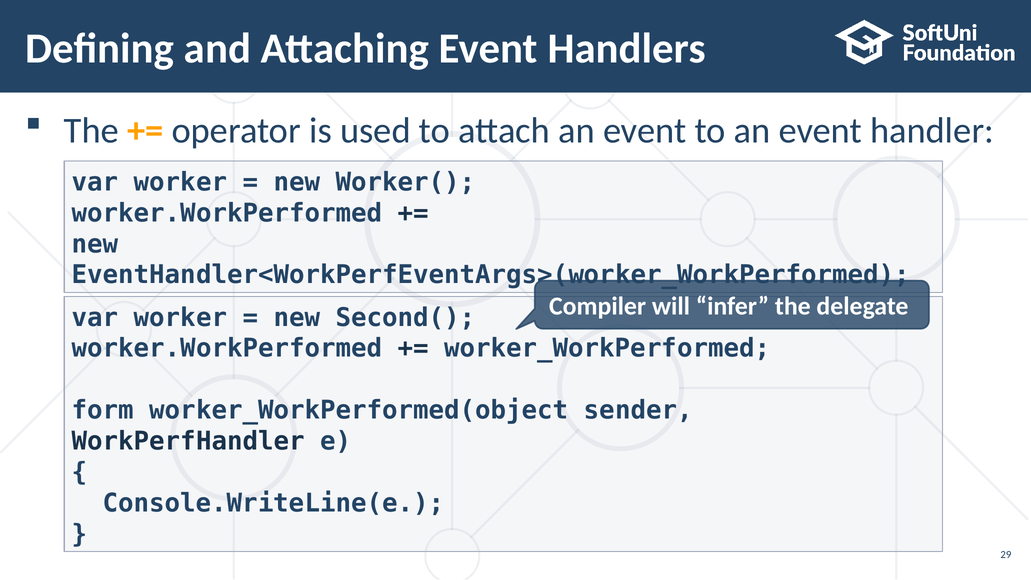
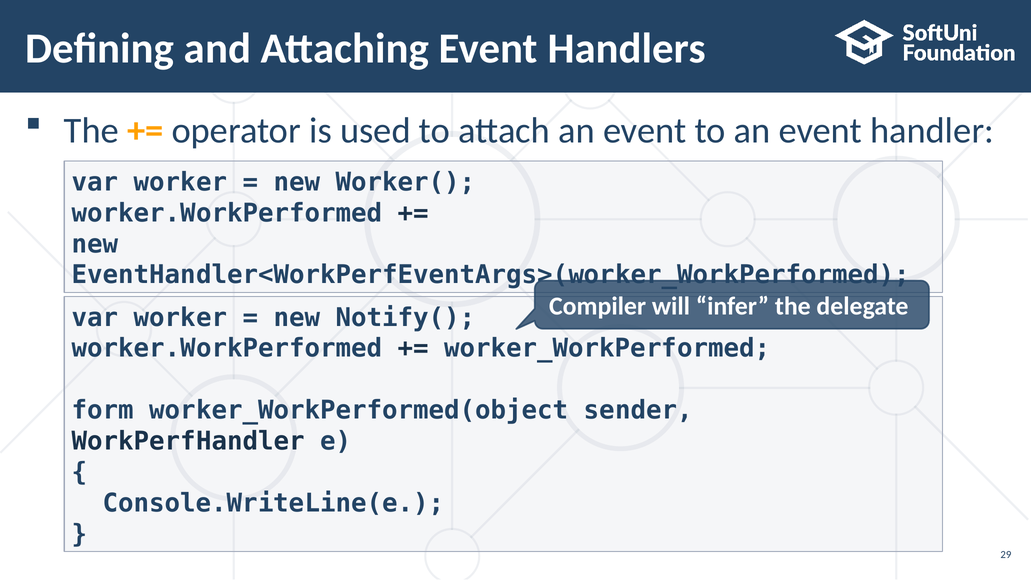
Second(: Second( -> Notify(
